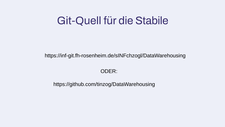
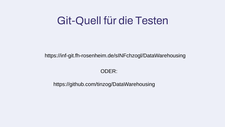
Stabile: Stabile -> Testen
